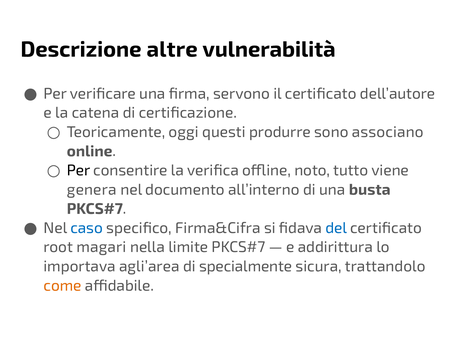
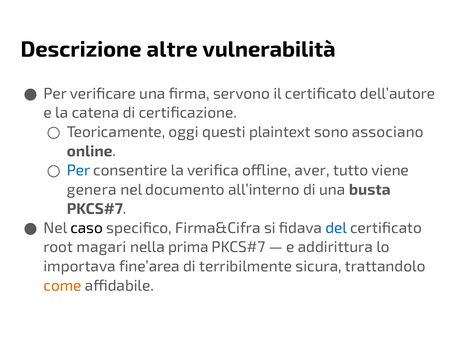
produrre: produrre -> plaintext
Per at (78, 170) colour: black -> blue
noto: noto -> aver
caso colour: blue -> black
limite: limite -> prima
agli’area: agli’area -> fine’area
specialmente: specialmente -> terribilmente
